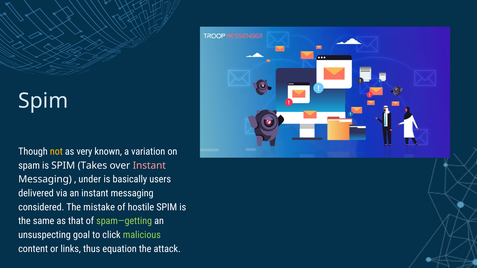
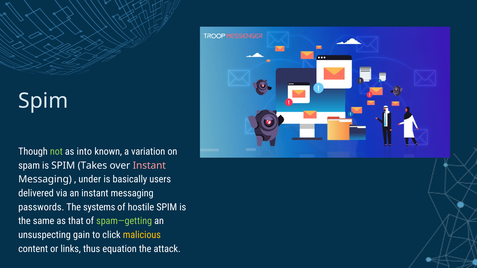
not colour: yellow -> light green
very: very -> into
considered: considered -> passwords
mistake: mistake -> systems
goal: goal -> gain
malicious colour: light green -> yellow
